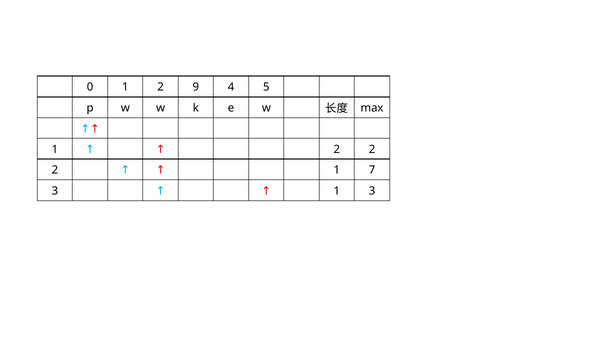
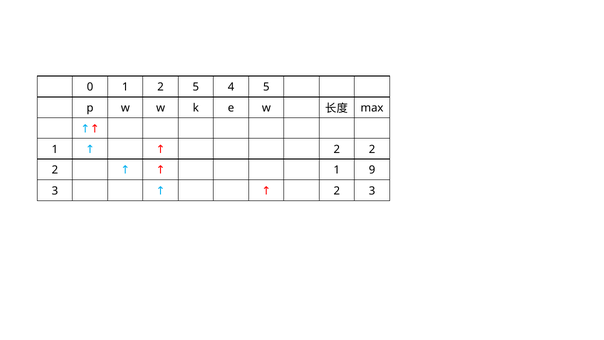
2 9: 9 -> 5
7: 7 -> 9
1 at (337, 191): 1 -> 2
